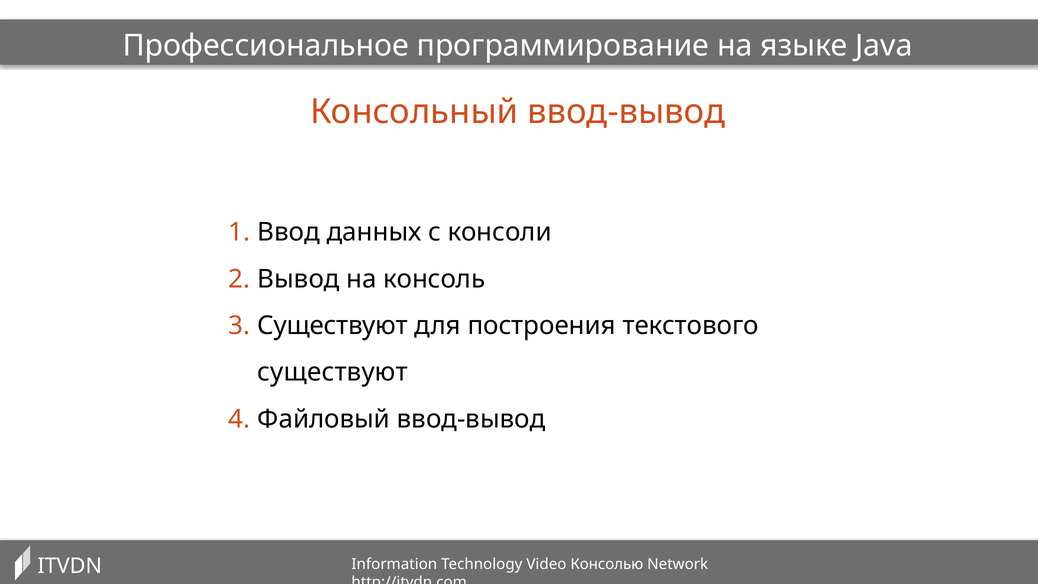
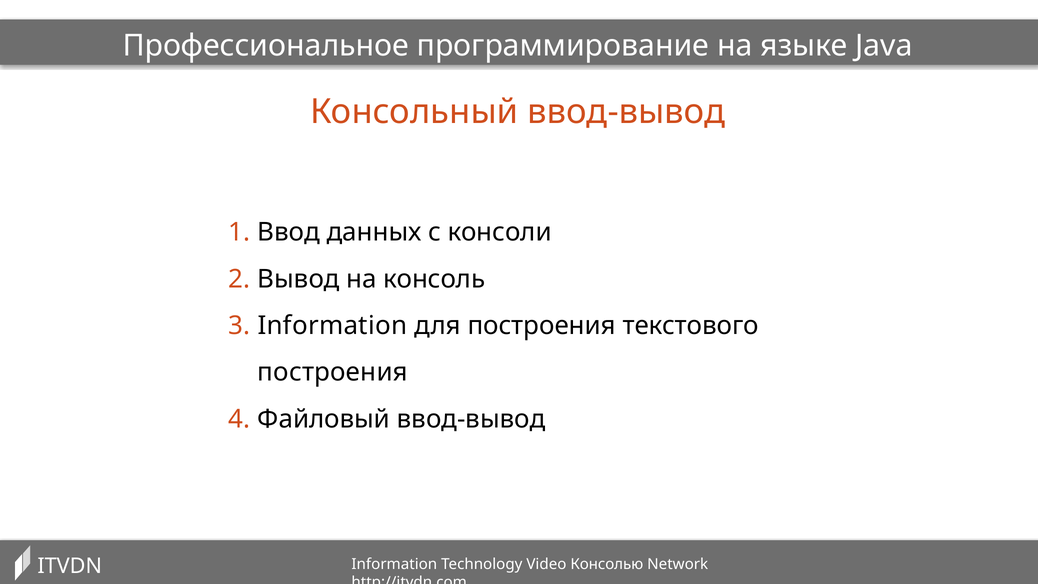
Существуют at (333, 326): Существуют -> Information
существуют at (333, 372): существуют -> построения
